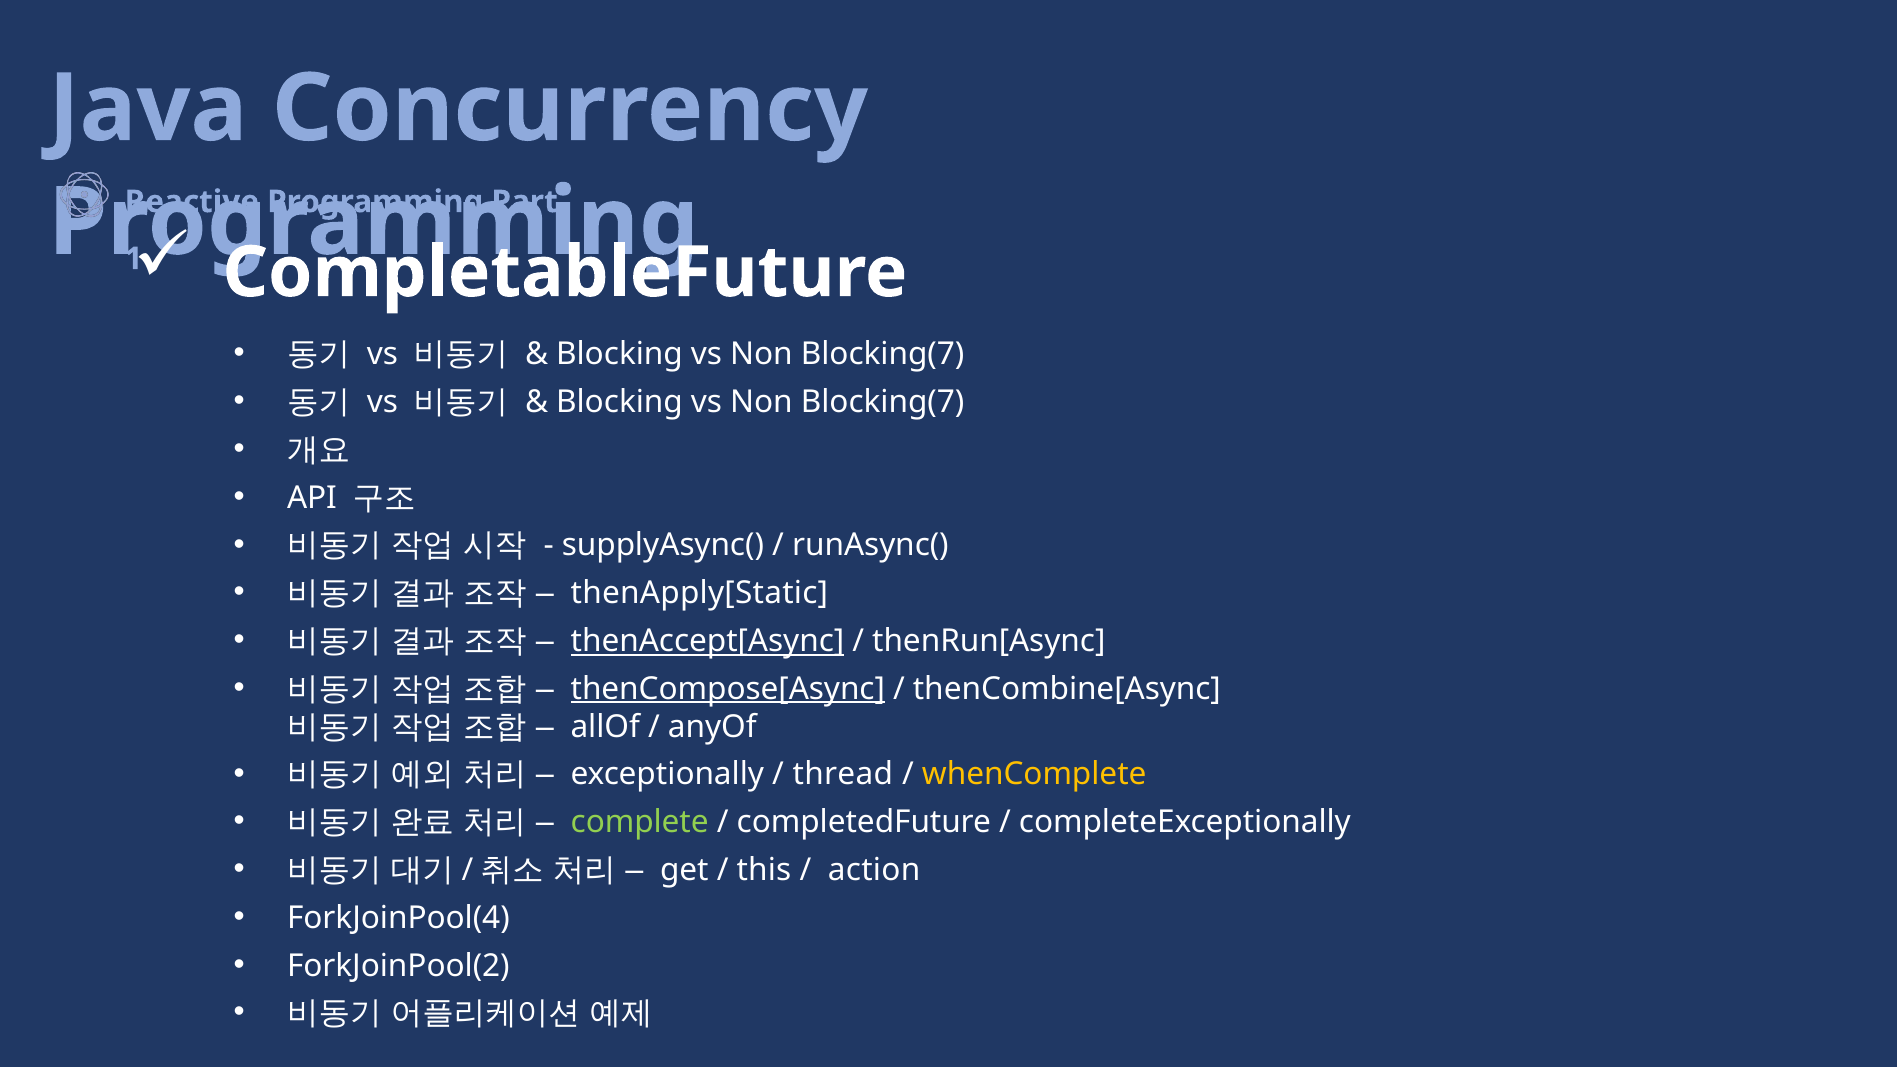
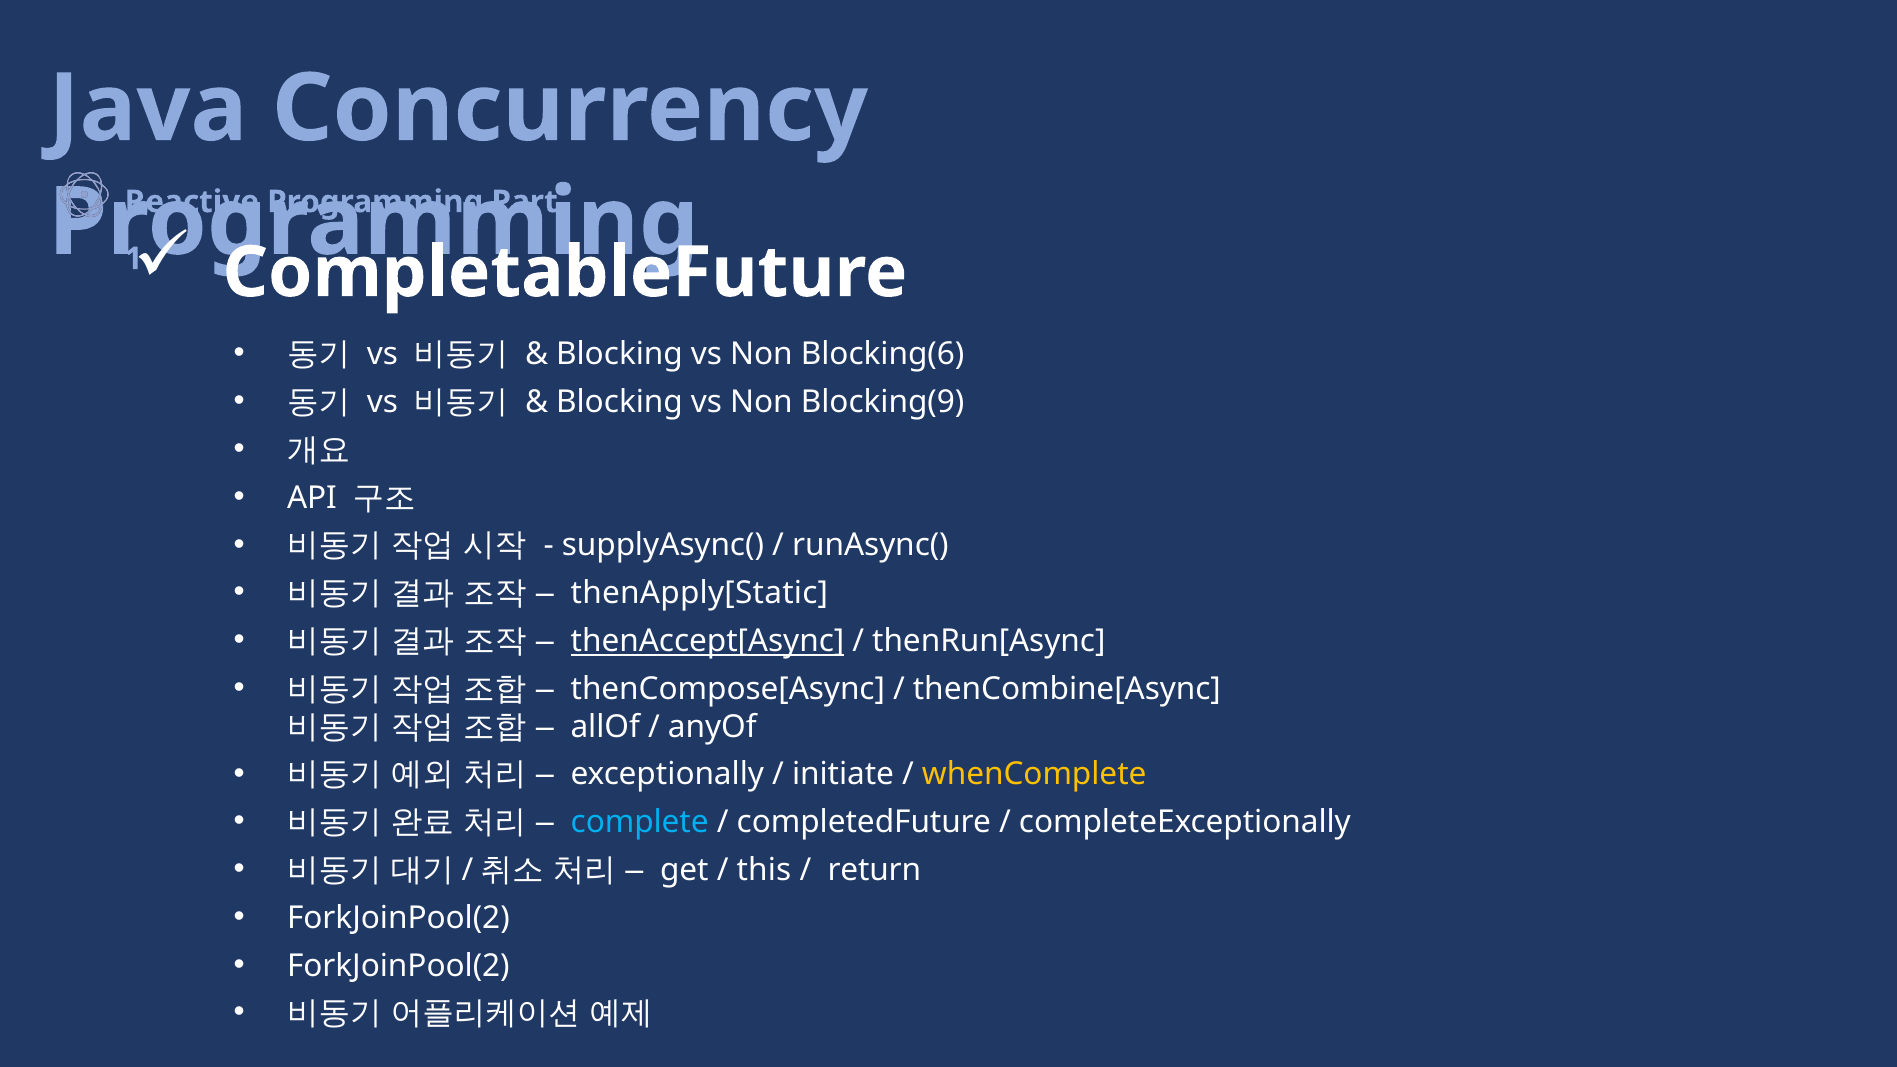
Blocking(7 at (883, 354): Blocking(7 -> Blocking(6
Blocking(7 at (883, 402): Blocking(7 -> Blocking(9
thenCompose[Async underline: present -> none
thread: thread -> initiate
complete colour: light green -> light blue
action: action -> return
ForkJoinPool(4 at (398, 918): ForkJoinPool(4 -> ForkJoinPool(2
